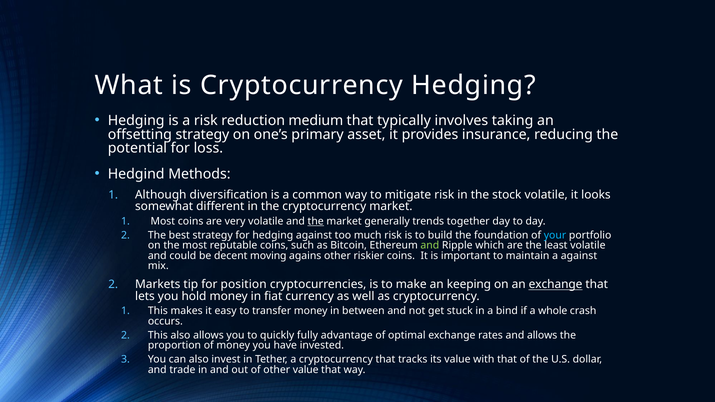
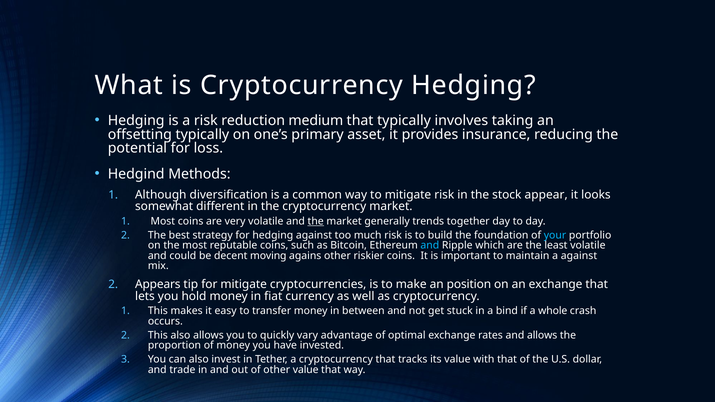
offsetting strategy: strategy -> typically
stock volatile: volatile -> appear
and at (430, 246) colour: light green -> light blue
Markets: Markets -> Appears
for position: position -> mitigate
keeping: keeping -> position
exchange at (556, 285) underline: present -> none
fully: fully -> vary
